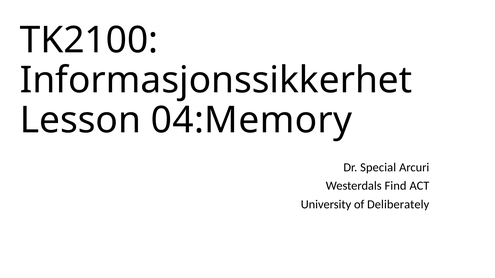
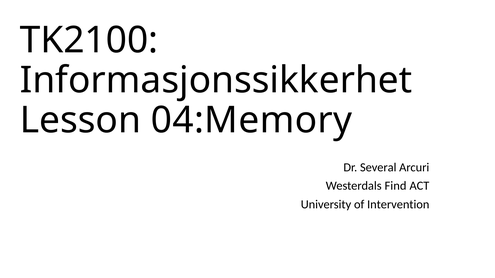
Special: Special -> Several
Deliberately: Deliberately -> Intervention
